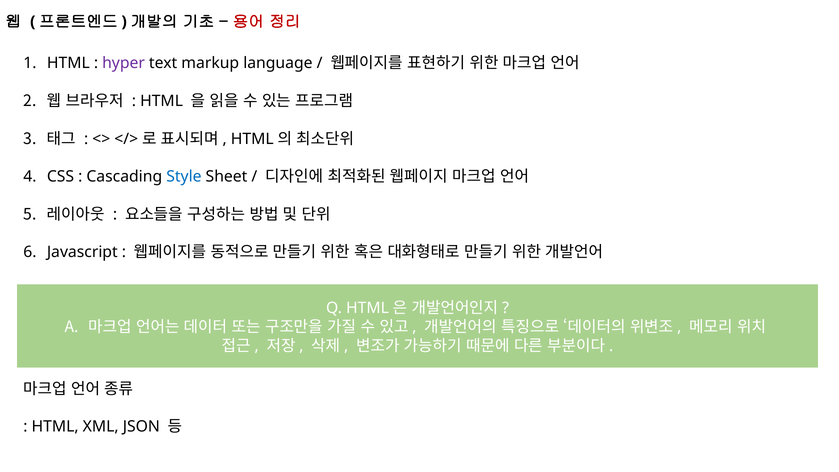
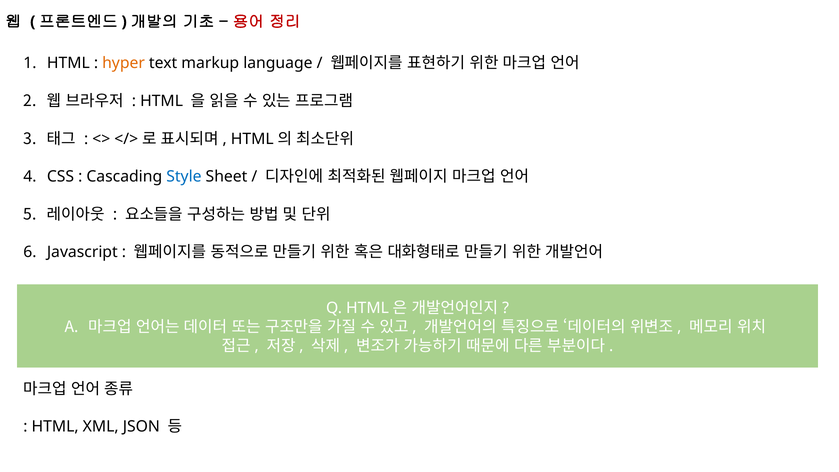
hyper colour: purple -> orange
